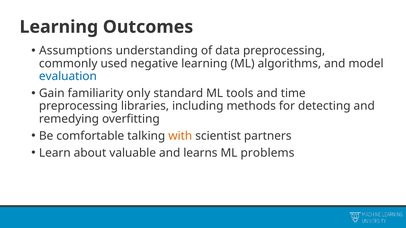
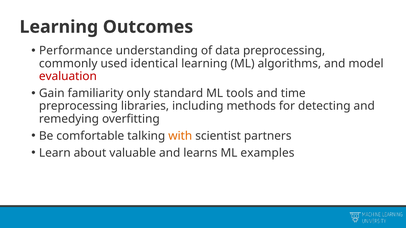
Assumptions: Assumptions -> Performance
negative: negative -> identical
evaluation colour: blue -> red
problems: problems -> examples
